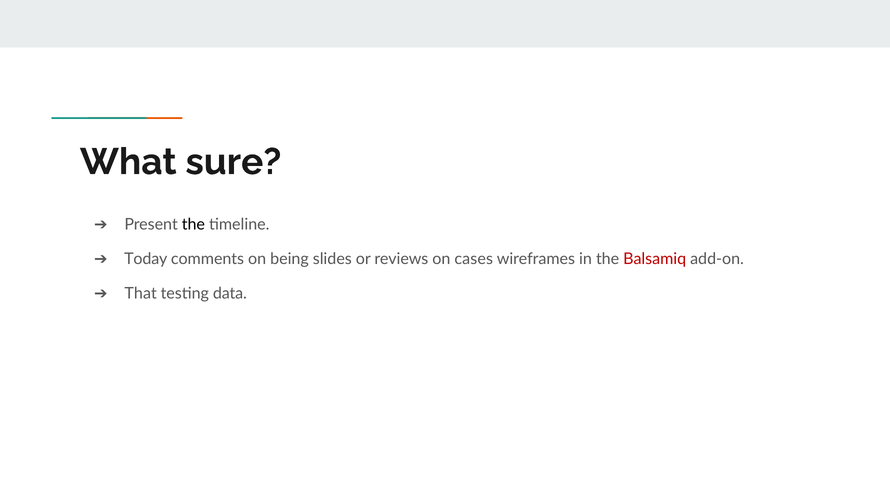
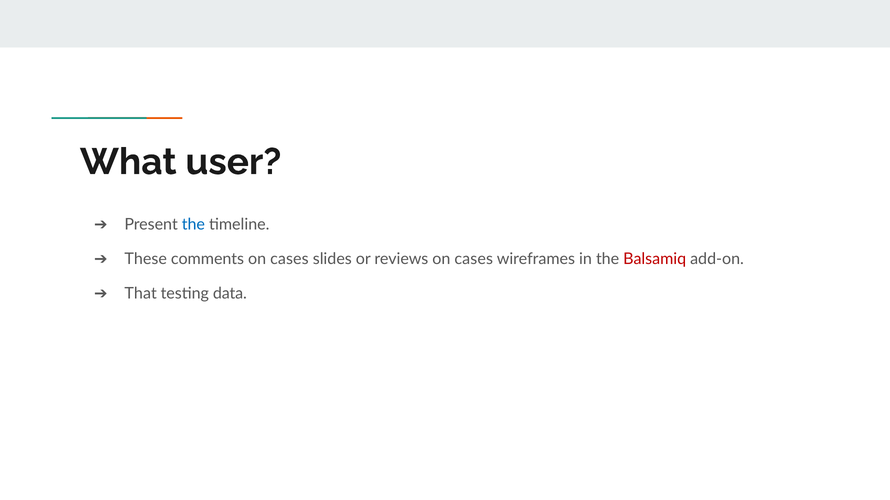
sure: sure -> user
the at (193, 225) colour: black -> blue
Today: Today -> These
comments on being: being -> cases
